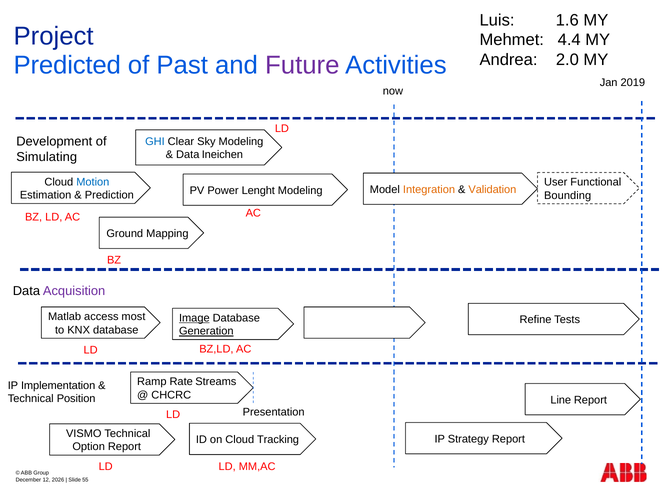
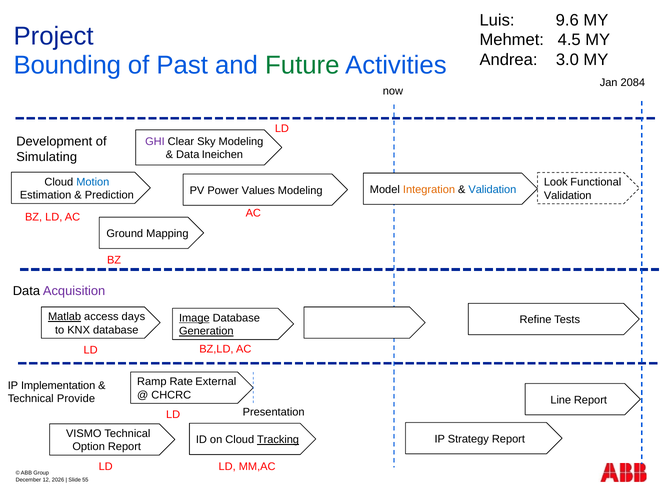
1.6: 1.6 -> 9.6
4.4: 4.4 -> 4.5
2.0: 2.0 -> 3.0
Predicted: Predicted -> Bounding
Future colour: purple -> green
2019: 2019 -> 2084
GHI colour: blue -> purple
User: User -> Look
Validation at (492, 190) colour: orange -> blue
Lenght: Lenght -> Values
Bounding at (568, 196): Bounding -> Validation
Matlab underline: none -> present
most: most -> days
Streams: Streams -> External
Position: Position -> Provide
Tracking underline: none -> present
